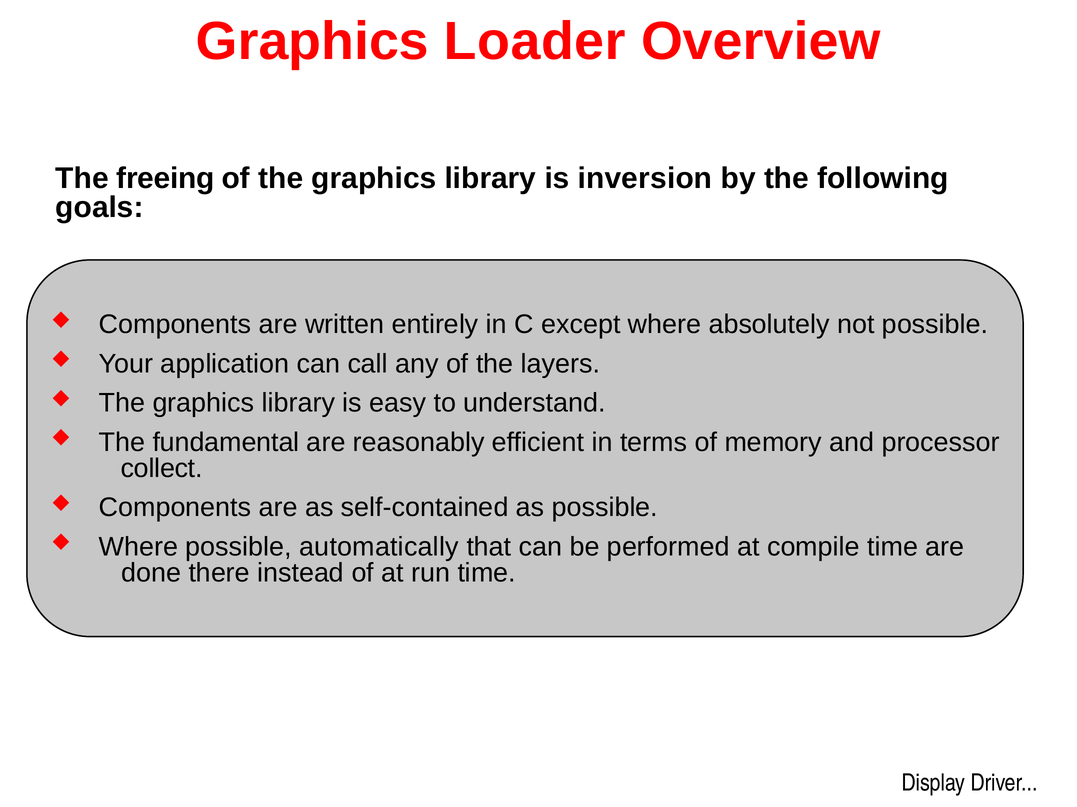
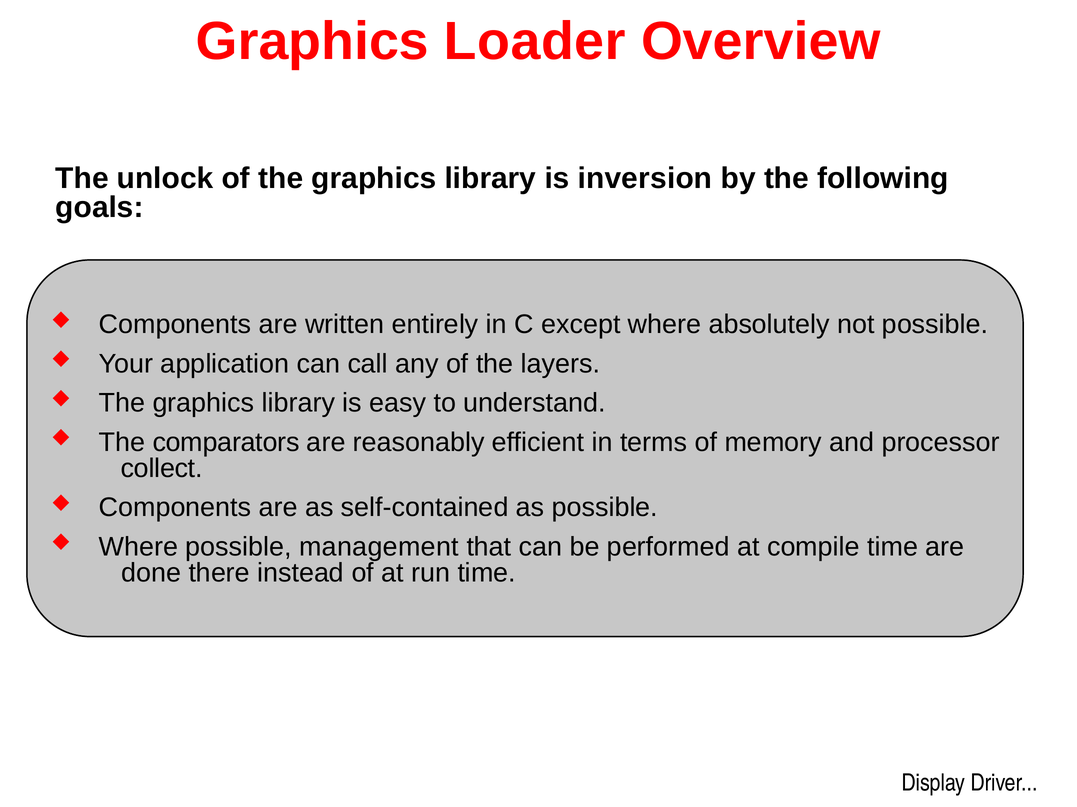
freeing: freeing -> unlock
fundamental: fundamental -> comparators
automatically: automatically -> management
